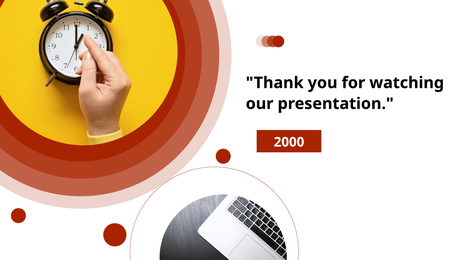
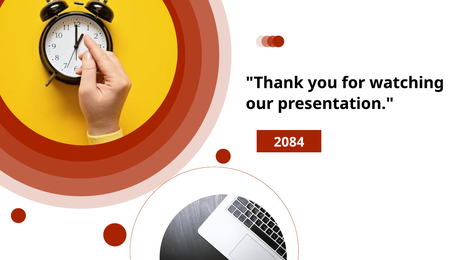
2000: 2000 -> 2084
